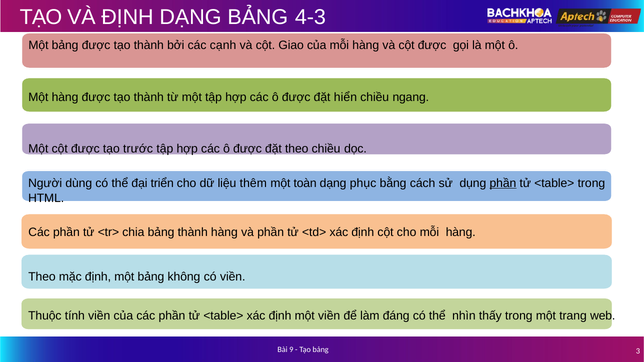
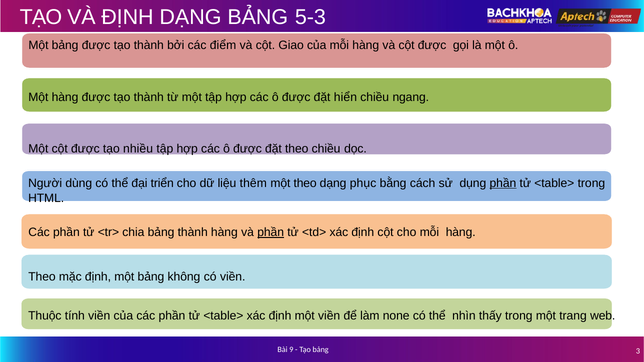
4-3: 4-3 -> 5-3
cạnh: cạnh -> điểm
trước: trước -> nhiều
một toàn: toàn -> theo
phần at (271, 233) underline: none -> present
đáng: đáng -> none
